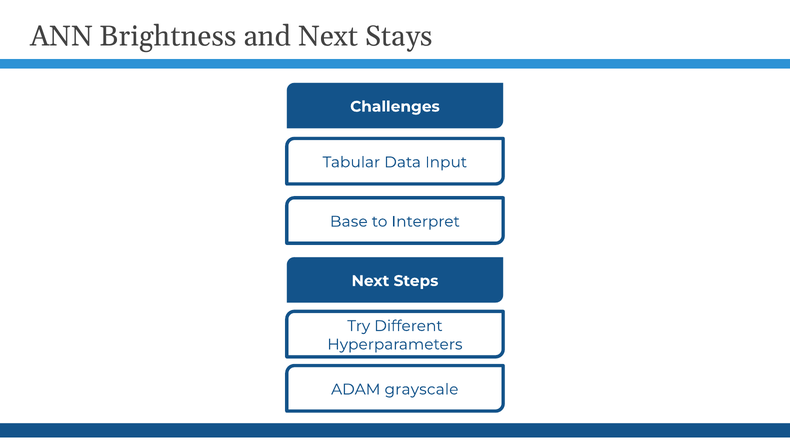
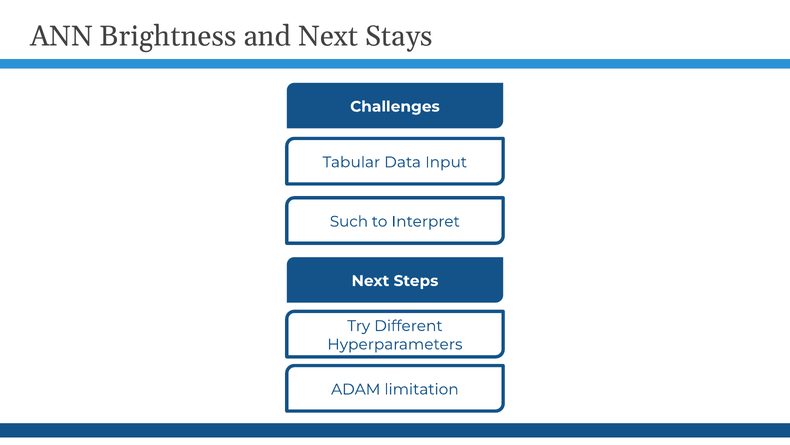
Base: Base -> Such
grayscale: grayscale -> limitation
